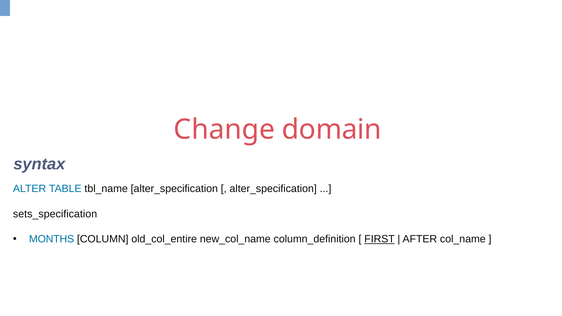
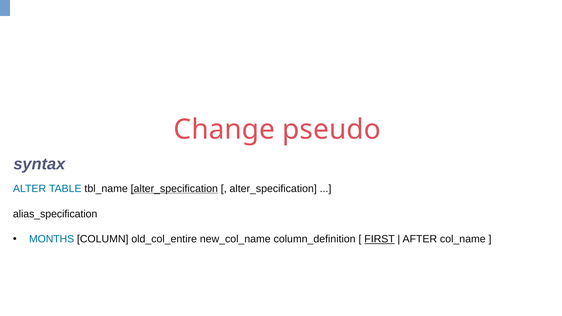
domain: domain -> pseudo
alter_specification at (174, 189) underline: none -> present
sets_specification: sets_specification -> alias_specification
